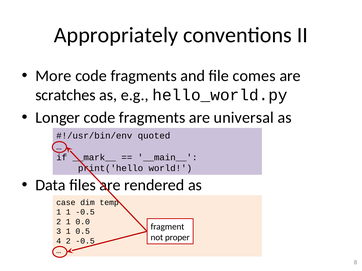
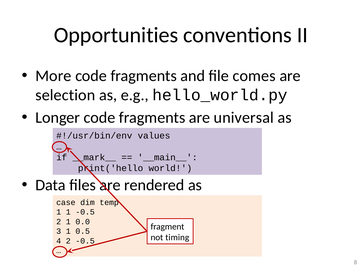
Appropriately: Appropriately -> Opportunities
scratches: scratches -> selection
quoted: quoted -> values
proper: proper -> timing
